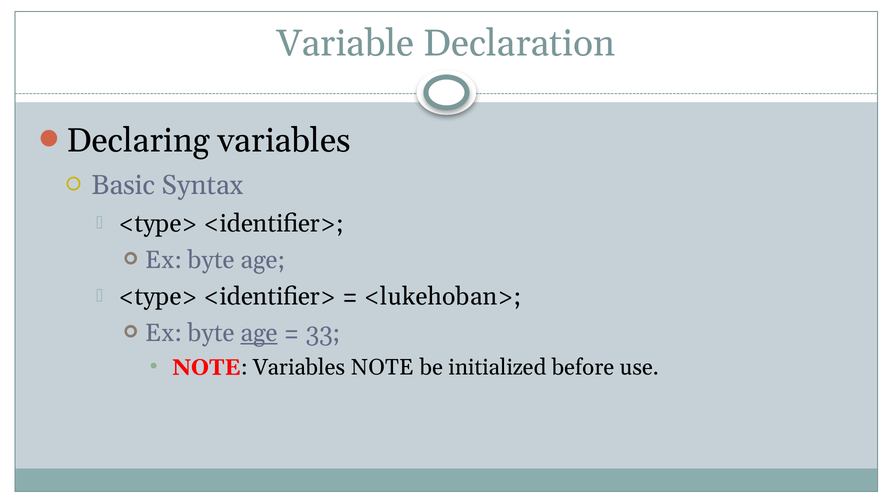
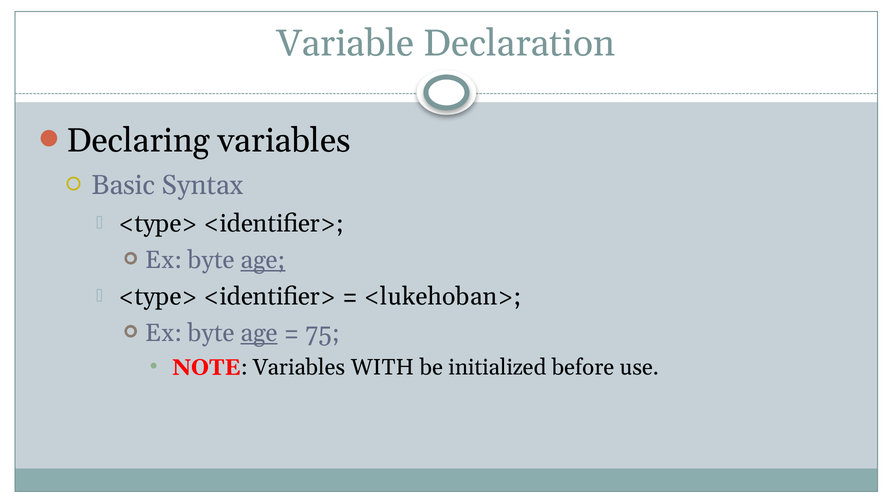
age at (263, 259) underline: none -> present
33: 33 -> 75
Variables NOTE: NOTE -> WITH
